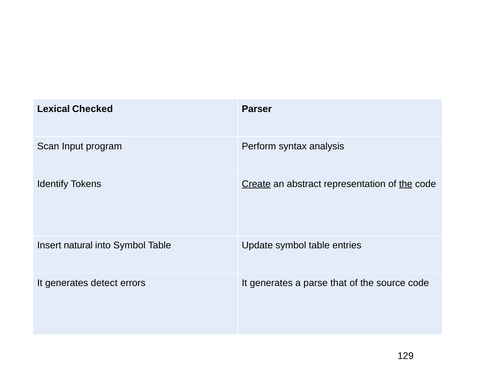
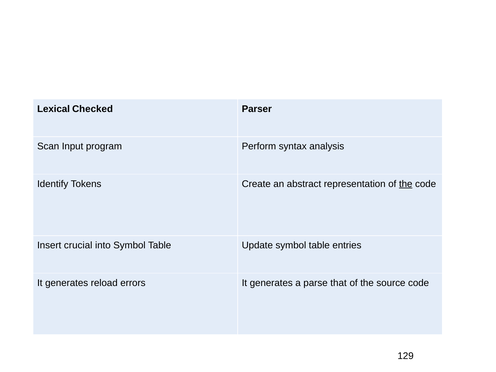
Create underline: present -> none
natural: natural -> crucial
detect: detect -> reload
